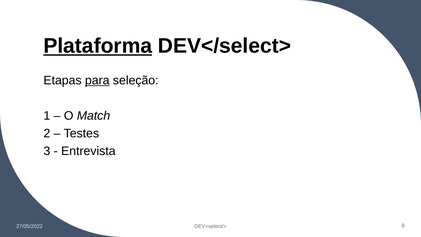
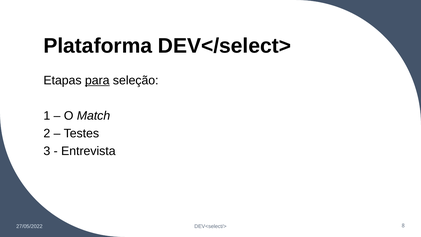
Plataforma underline: present -> none
